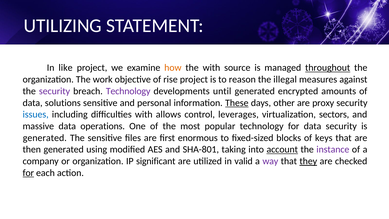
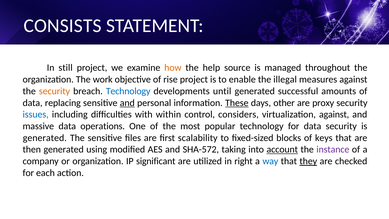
UTILIZING: UTILIZING -> CONSISTS
like: like -> still
the with: with -> help
throughout underline: present -> none
reason: reason -> enable
security at (55, 91) colour: purple -> orange
Technology at (128, 91) colour: purple -> blue
encrypted: encrypted -> successful
solutions: solutions -> replacing
and at (127, 103) underline: none -> present
allows: allows -> within
leverages: leverages -> considers
virtualization sectors: sectors -> against
enormous: enormous -> scalability
SHA-801: SHA-801 -> SHA-572
valid: valid -> right
way colour: purple -> blue
for at (28, 173) underline: present -> none
